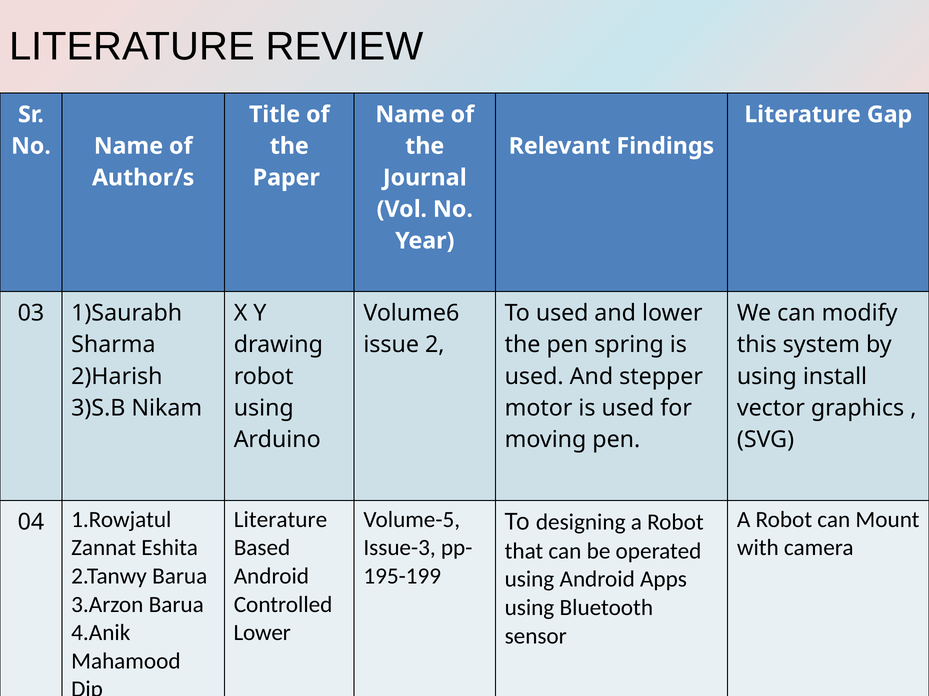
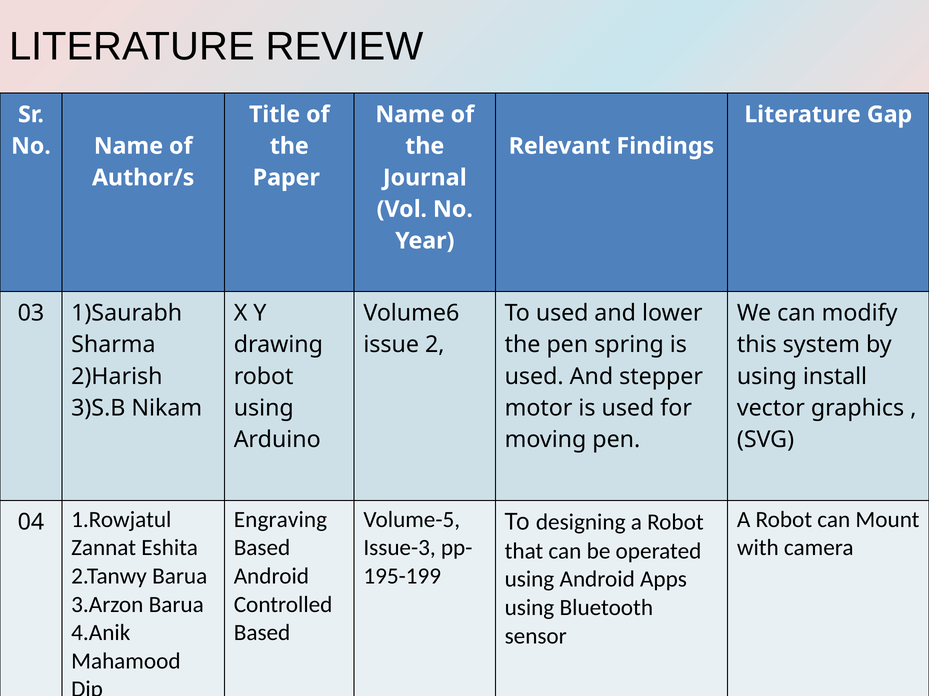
Literature at (281, 520): Literature -> Engraving
Lower at (262, 633): Lower -> Based
